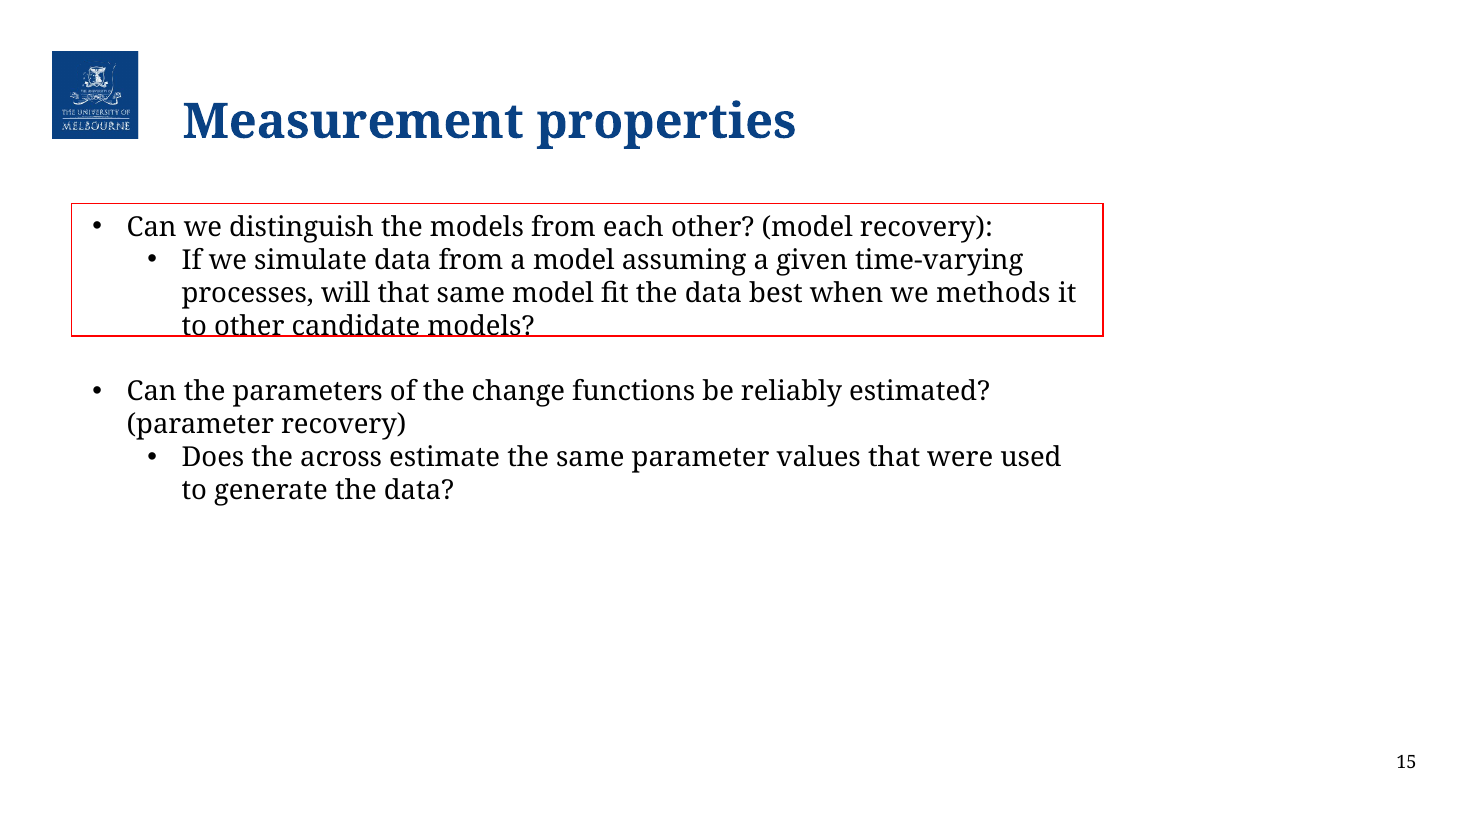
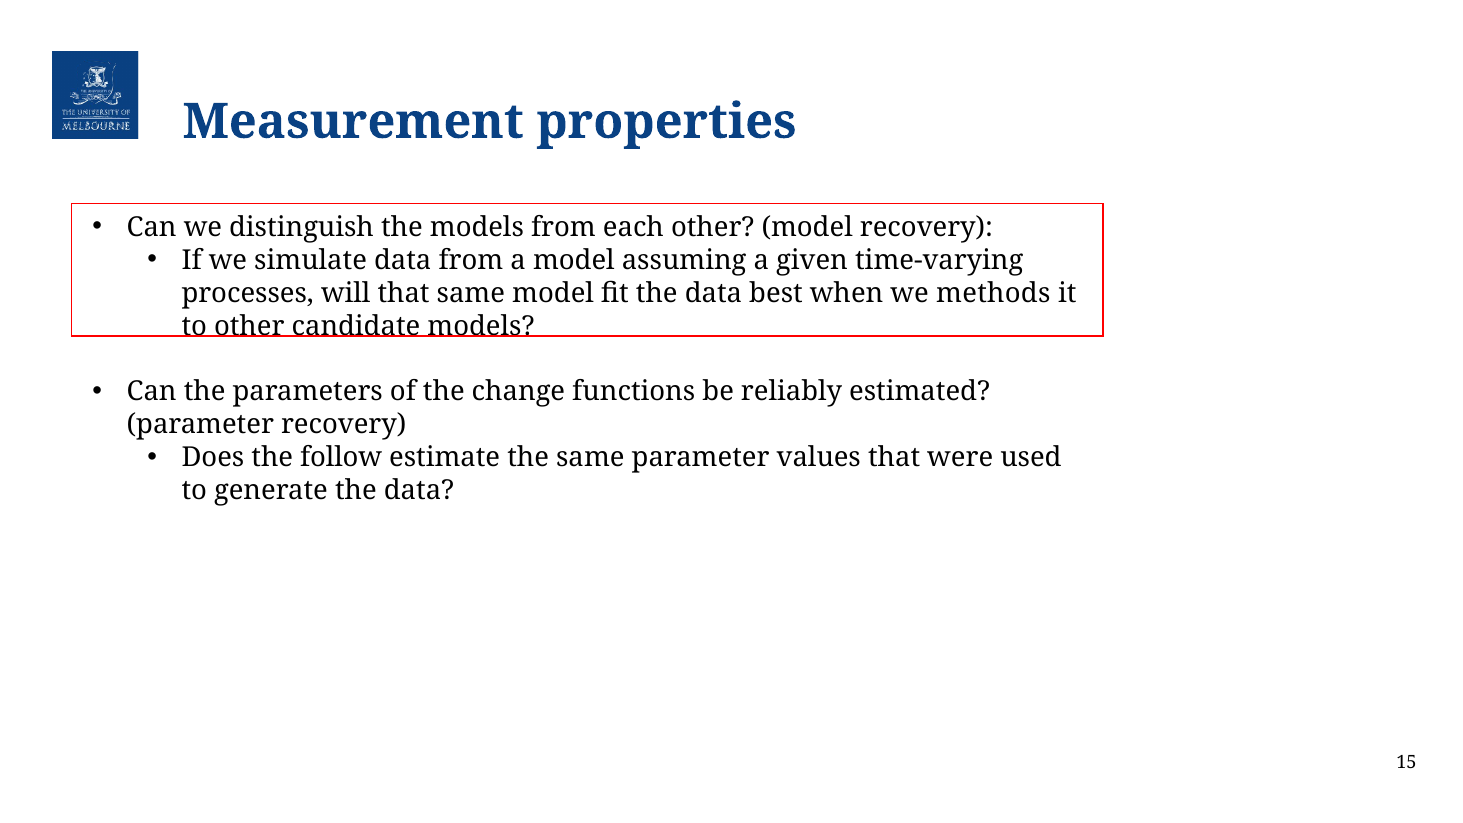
across: across -> follow
